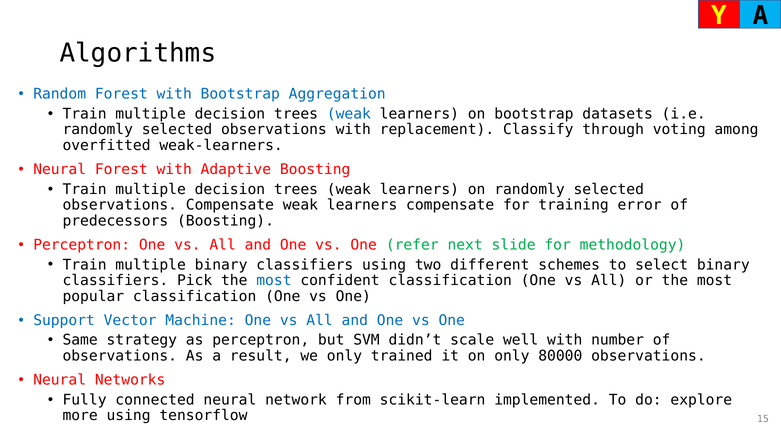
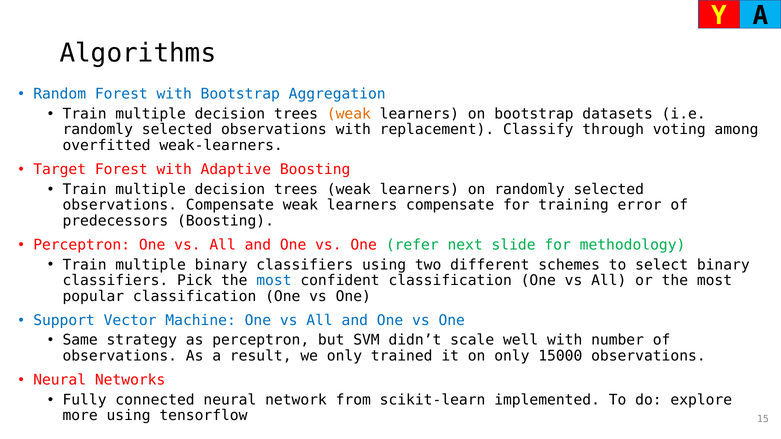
weak at (349, 114) colour: blue -> orange
Neural at (60, 170): Neural -> Target
80000: 80000 -> 15000
